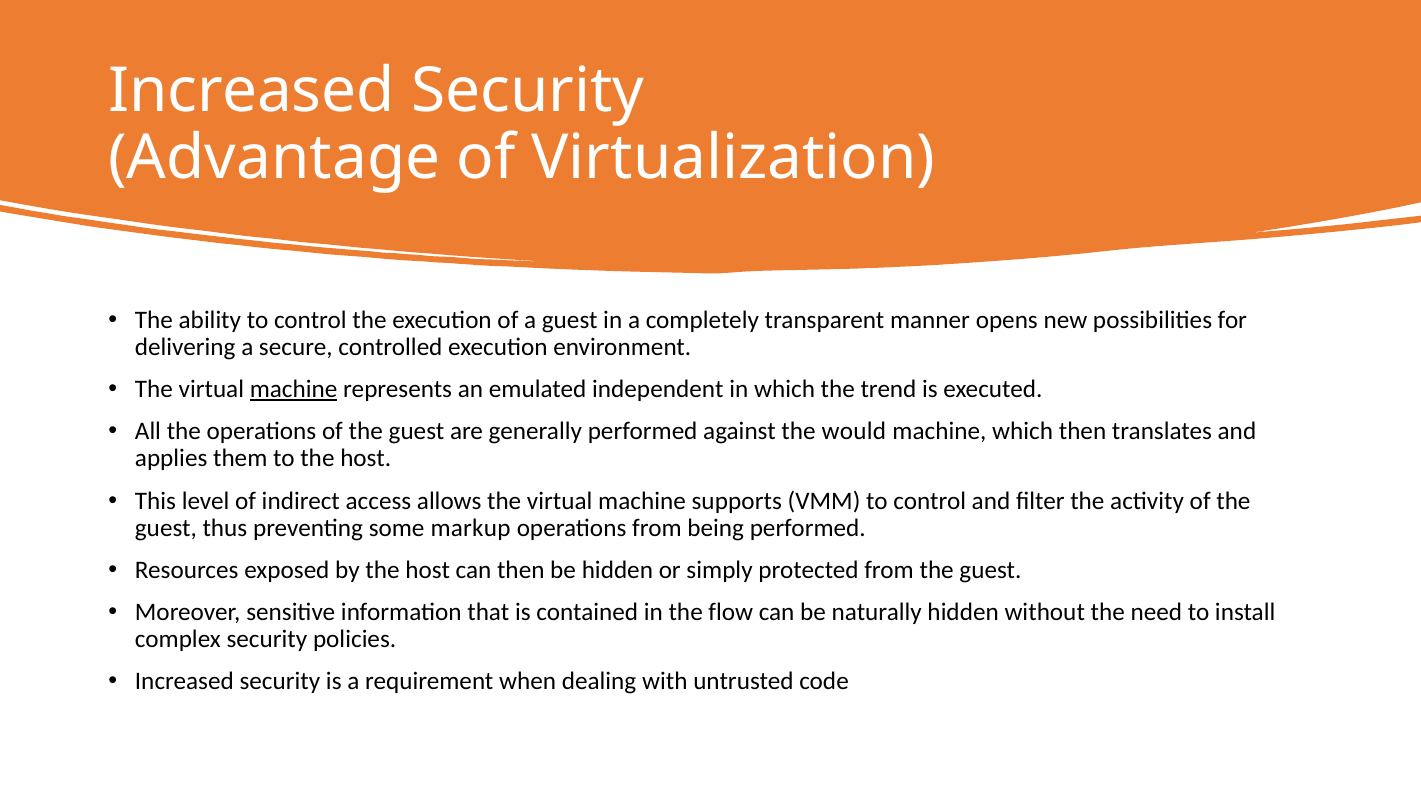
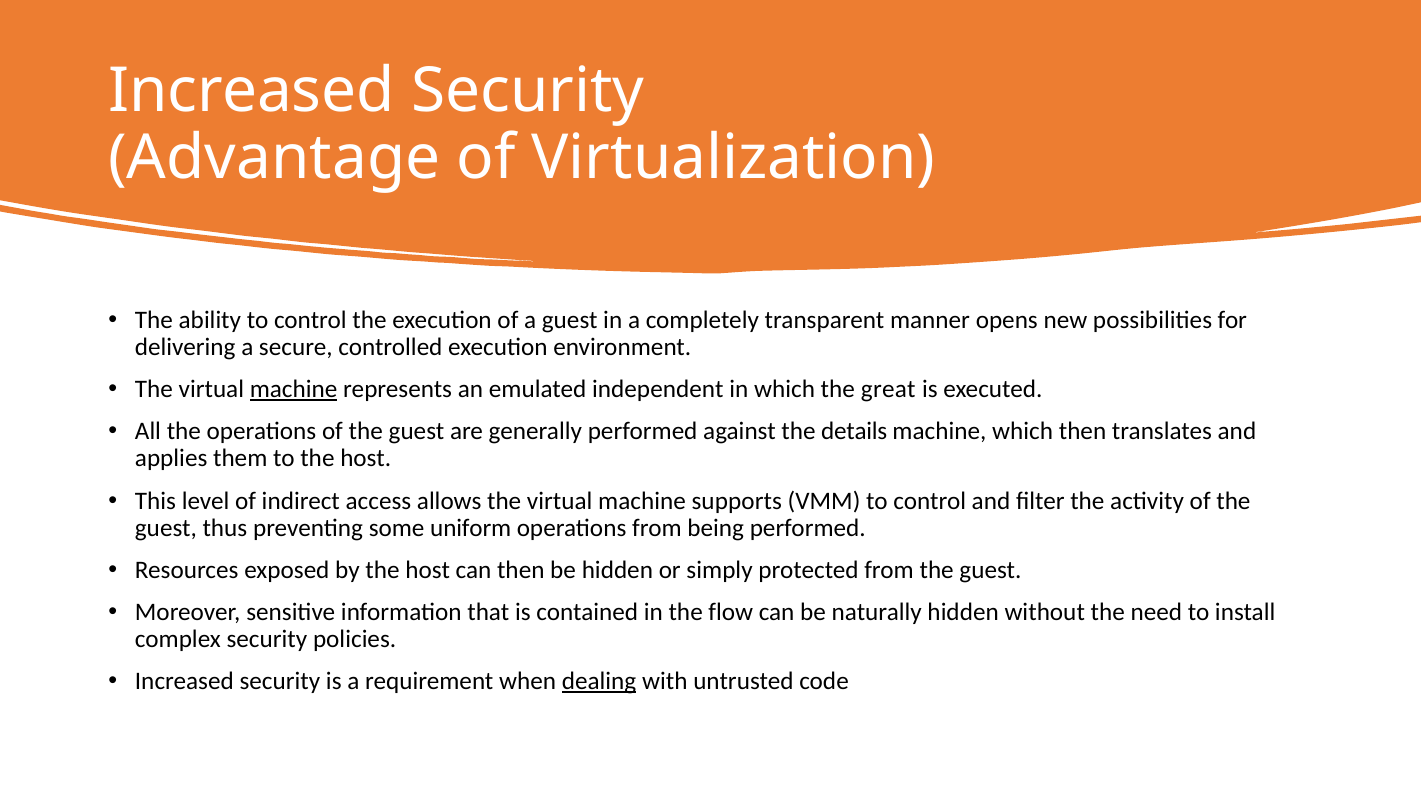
trend: trend -> great
would: would -> details
markup: markup -> uniform
dealing underline: none -> present
